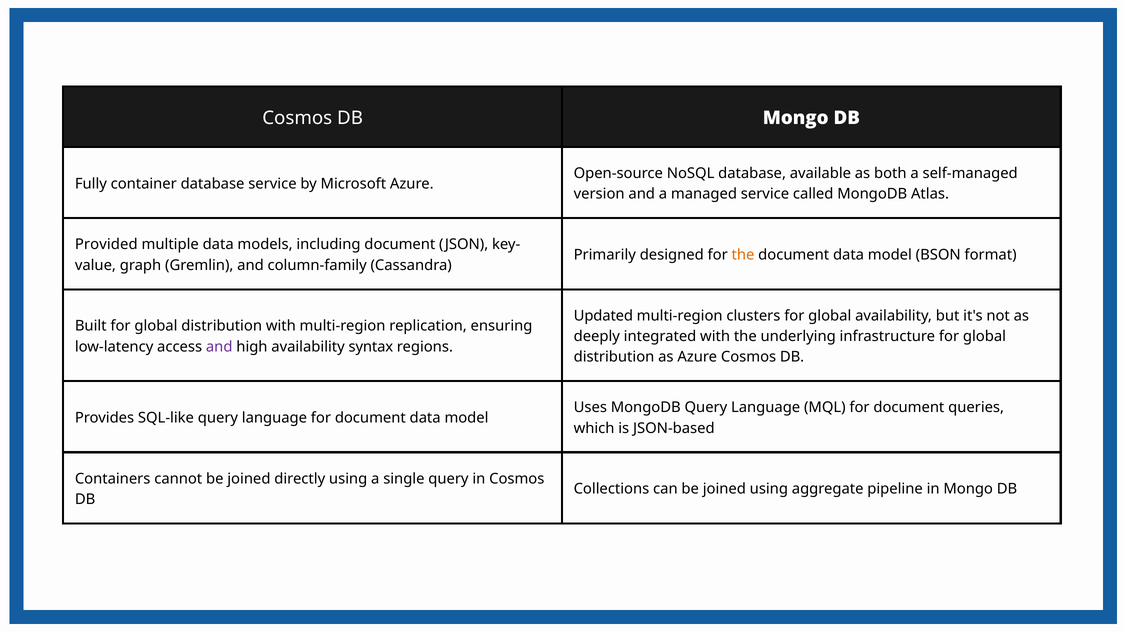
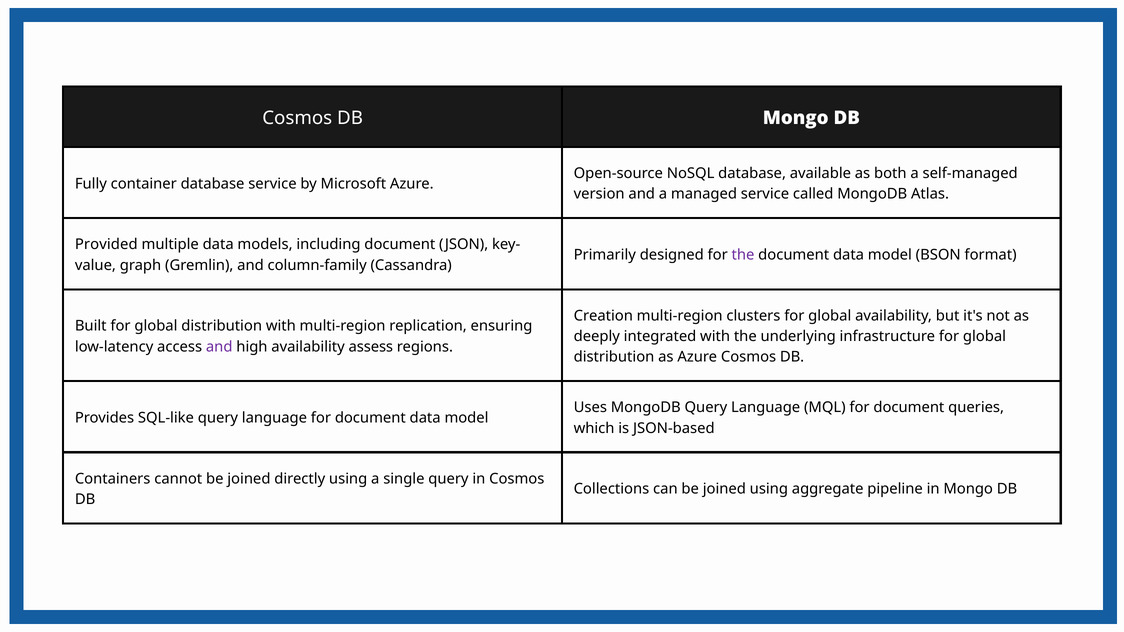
the at (743, 255) colour: orange -> purple
Updated: Updated -> Creation
syntax: syntax -> assess
